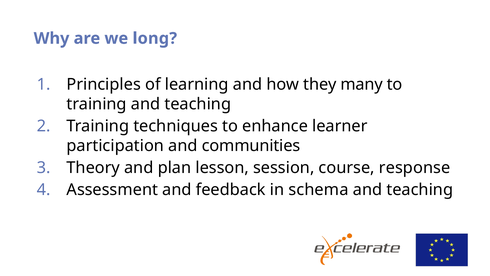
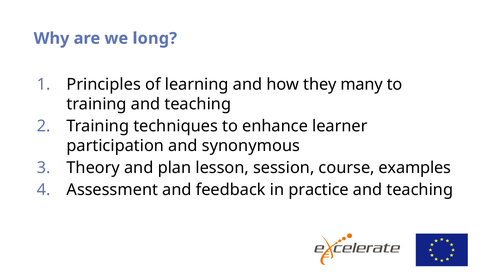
communities: communities -> synonymous
response: response -> examples
schema: schema -> practice
